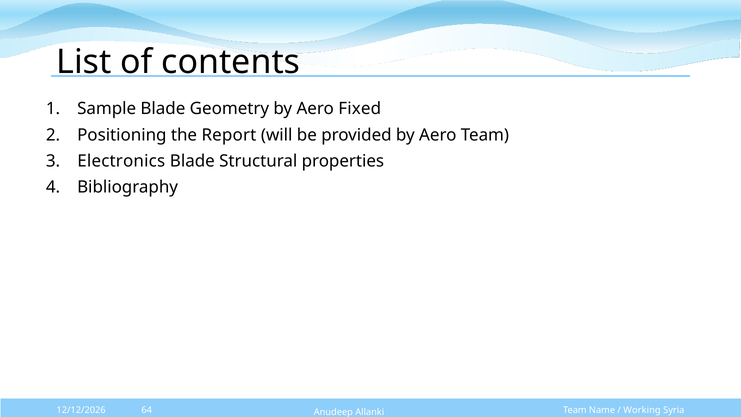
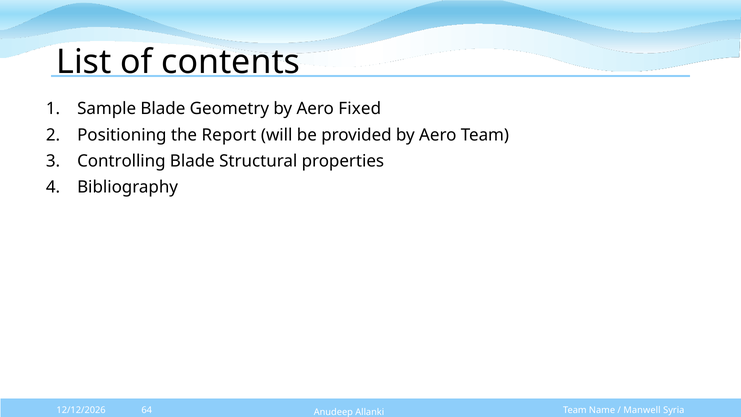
Electronics: Electronics -> Controlling
Working: Working -> Manwell
